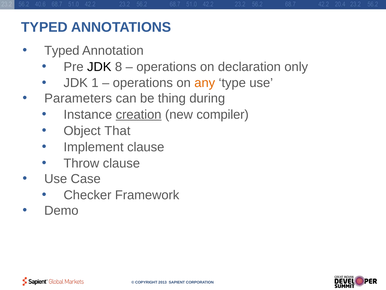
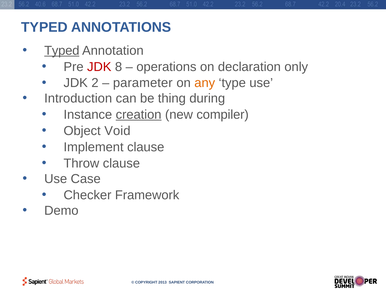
Typed at (62, 50) underline: none -> present
JDK at (99, 67) colour: black -> red
1: 1 -> 2
operations at (143, 83): operations -> parameter
Parameters: Parameters -> Introduction
That: That -> Void
